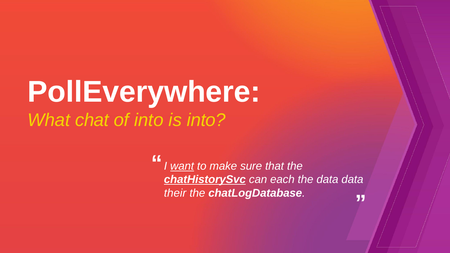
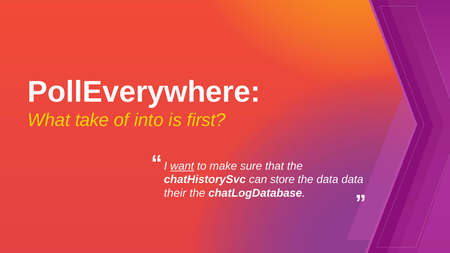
chat: chat -> take
is into: into -> first
chatHistorySvc underline: present -> none
each: each -> store
